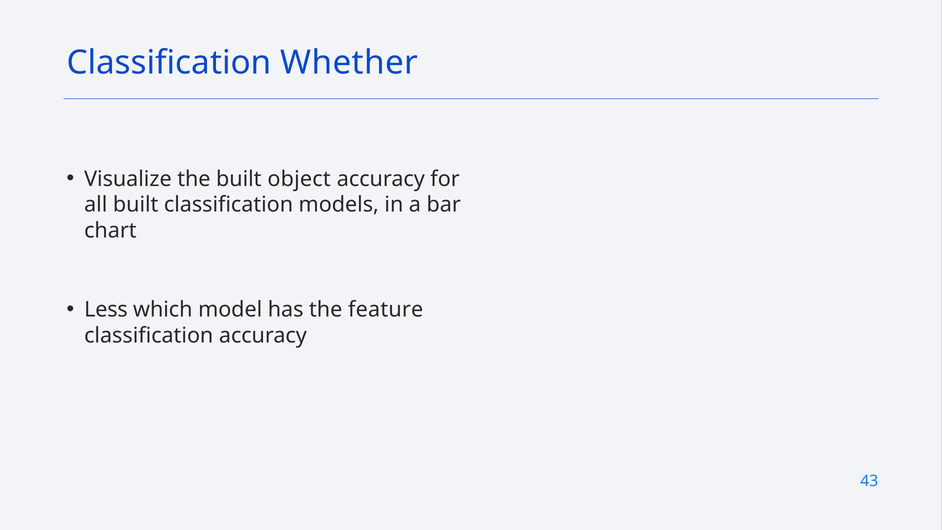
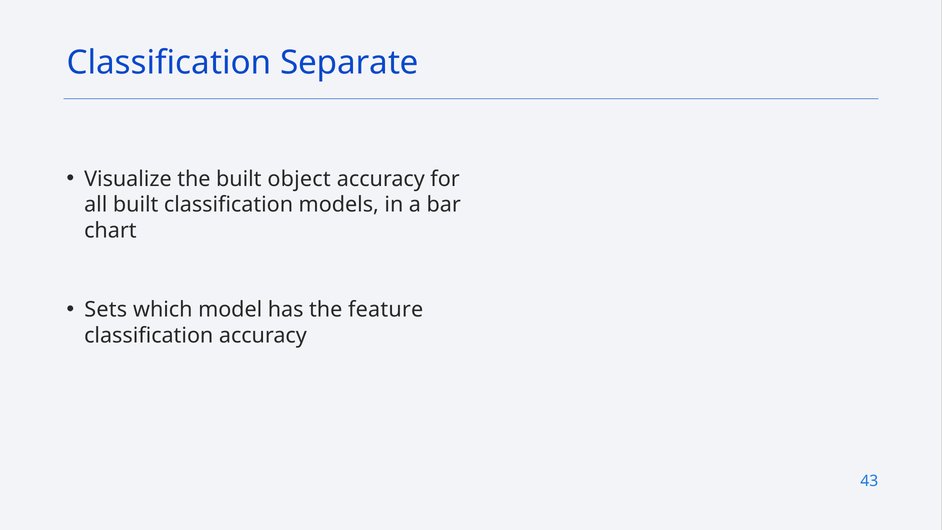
Whether: Whether -> Separate
Less: Less -> Sets
